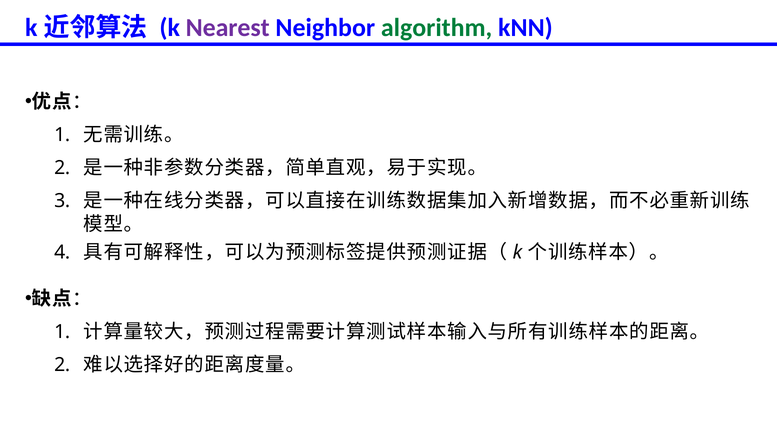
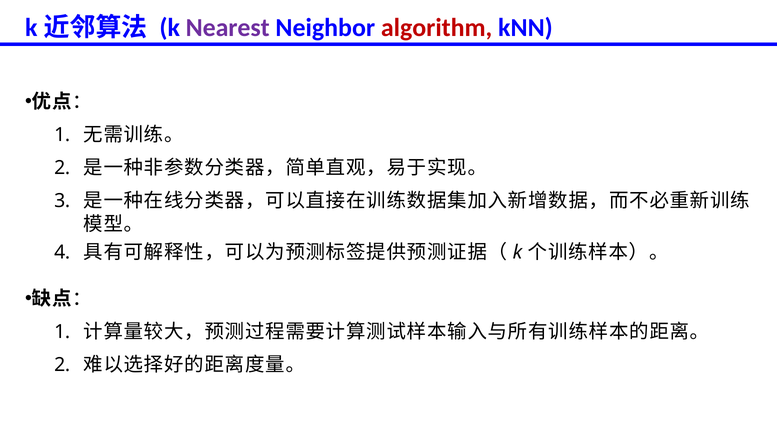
algorithm colour: green -> red
